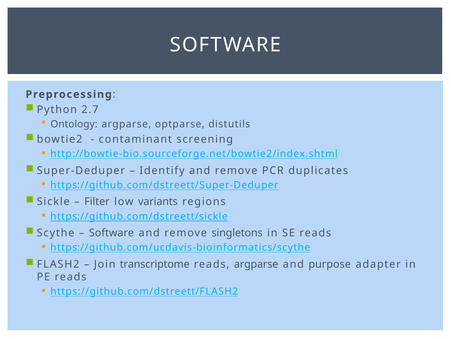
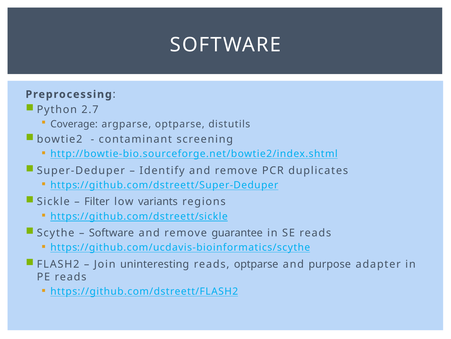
Ontology: Ontology -> Coverage
singletons: singletons -> guarantee
transcriptome: transcriptome -> uninteresting
reads argparse: argparse -> optparse
